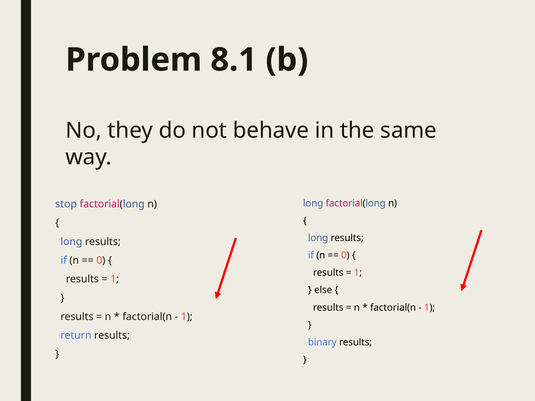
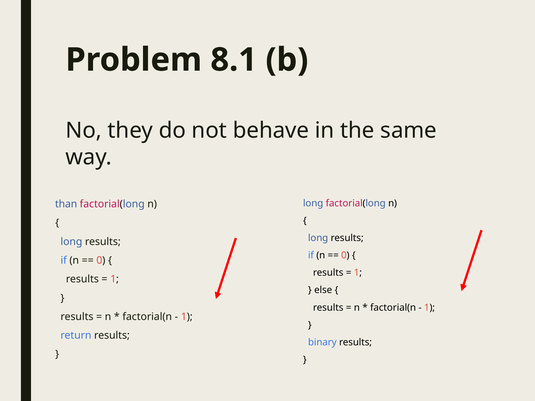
stop: stop -> than
